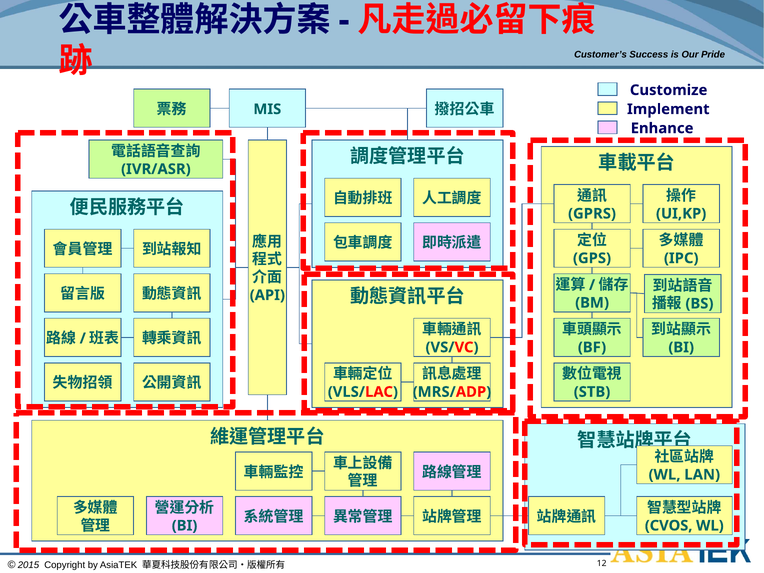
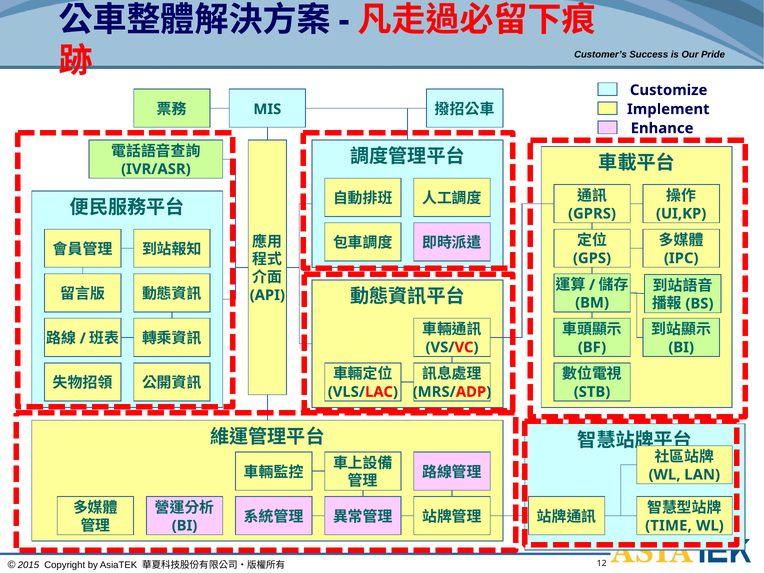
CVOS: CVOS -> TIME
